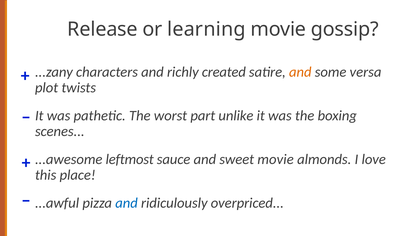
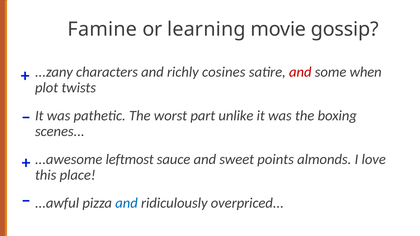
Release: Release -> Famine
created: created -> cosines
and at (300, 72) colour: orange -> red
versa: versa -> when
sweet movie: movie -> points
